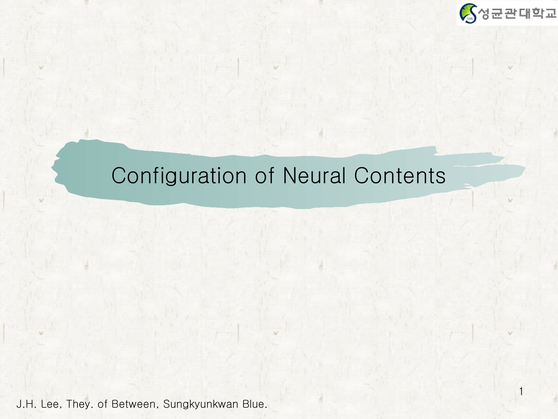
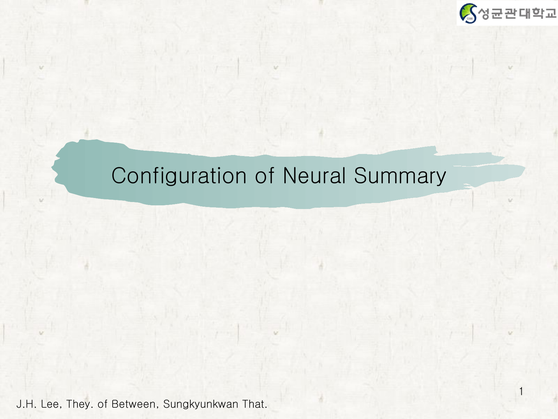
Contents: Contents -> Summary
Blue: Blue -> That
